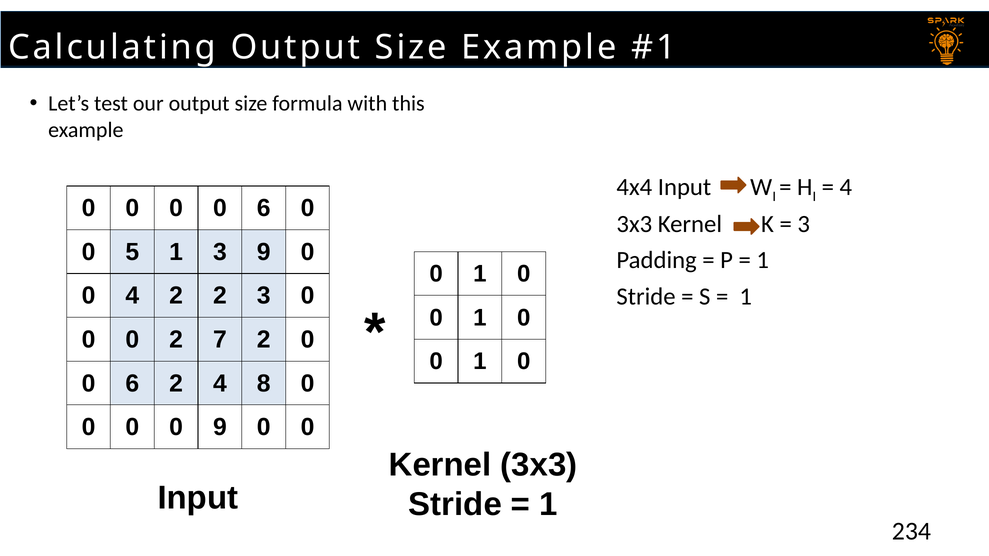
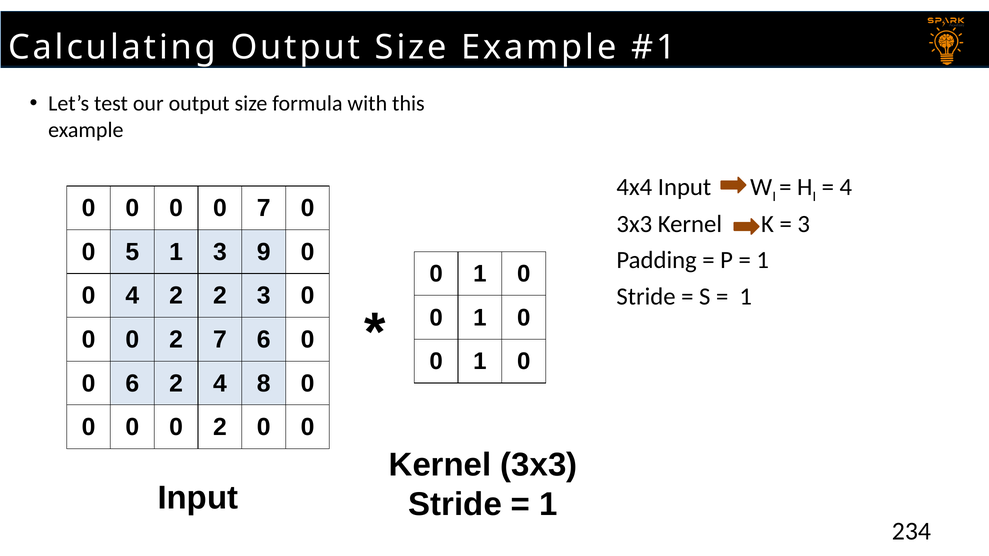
0 0 0 6: 6 -> 7
7 2: 2 -> 6
9 at (220, 427): 9 -> 2
